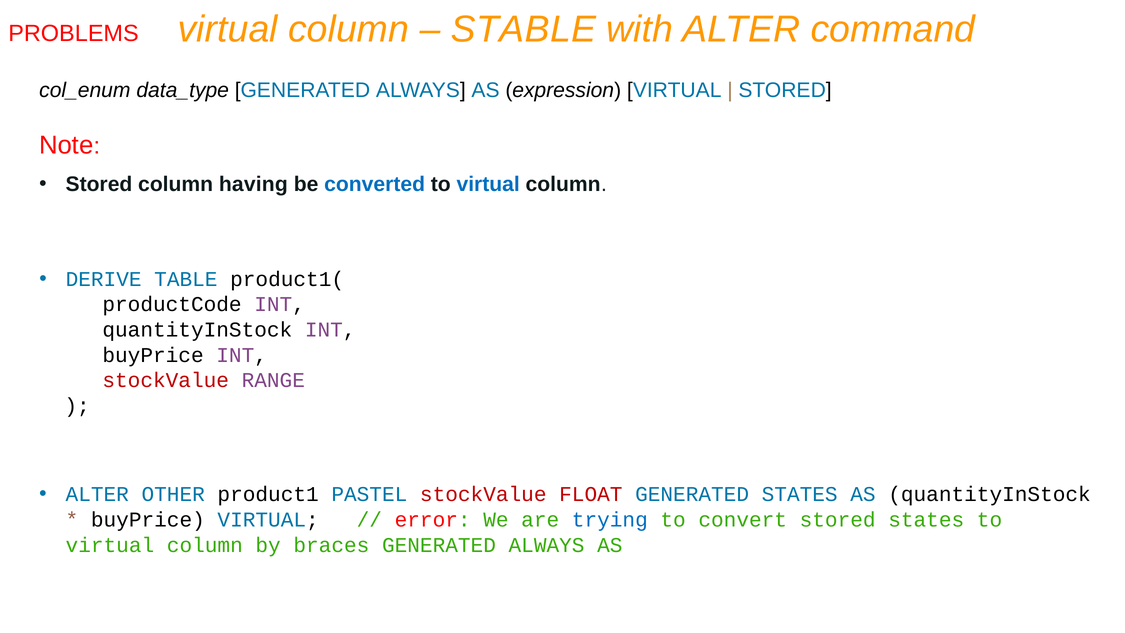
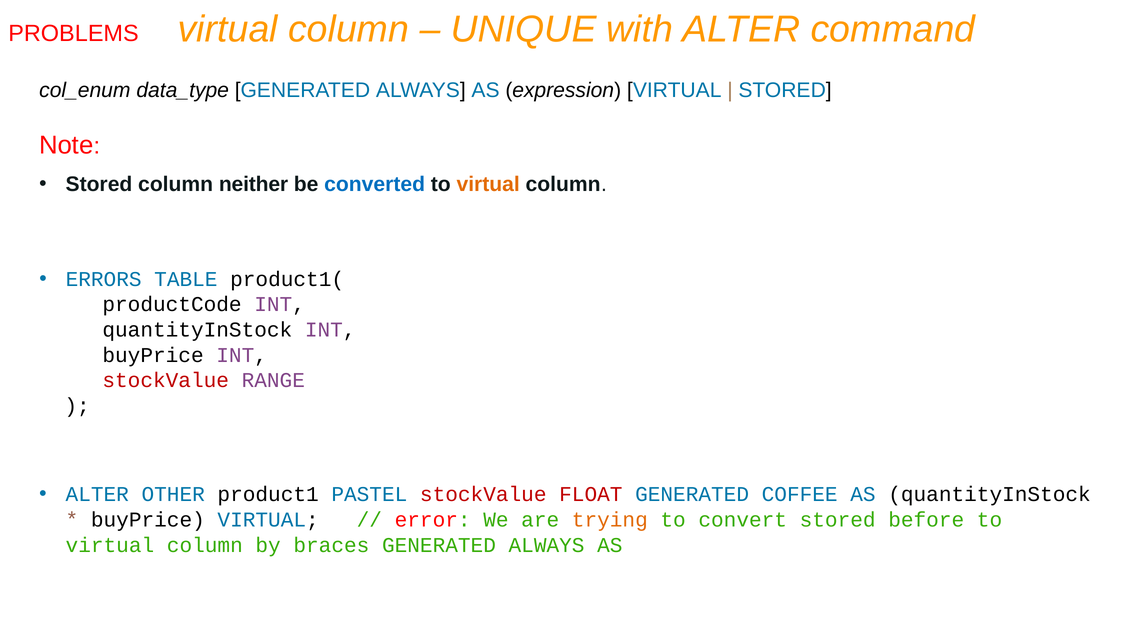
STABLE: STABLE -> UNIQUE
having: having -> neither
virtual at (488, 184) colour: blue -> orange
DERIVE: DERIVE -> ERRORS
GENERATED STATES: STATES -> COFFEE
trying colour: blue -> orange
stored states: states -> before
